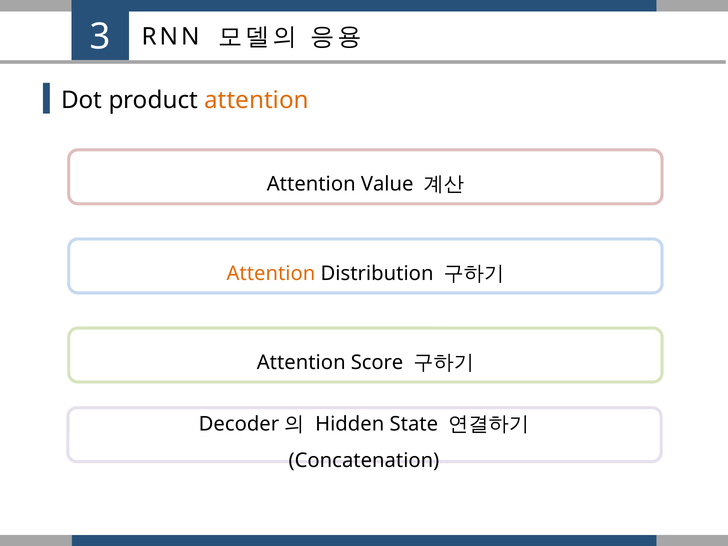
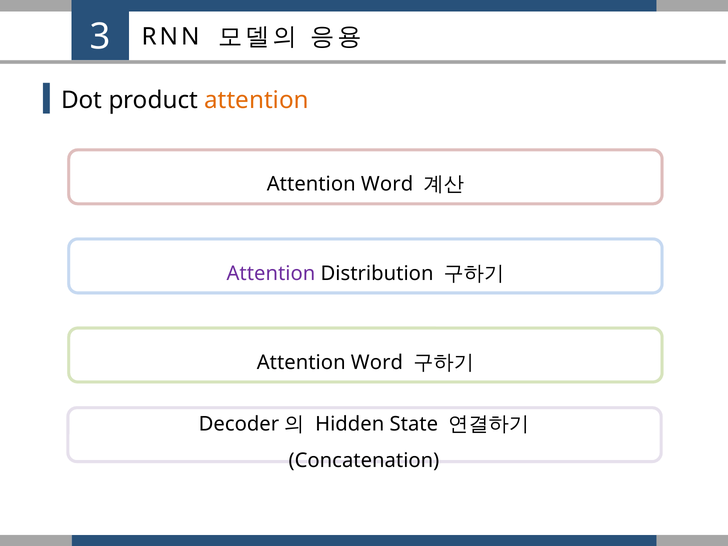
Value at (387, 184): Value -> Word
Attention at (271, 273) colour: orange -> purple
Score at (377, 363): Score -> Word
